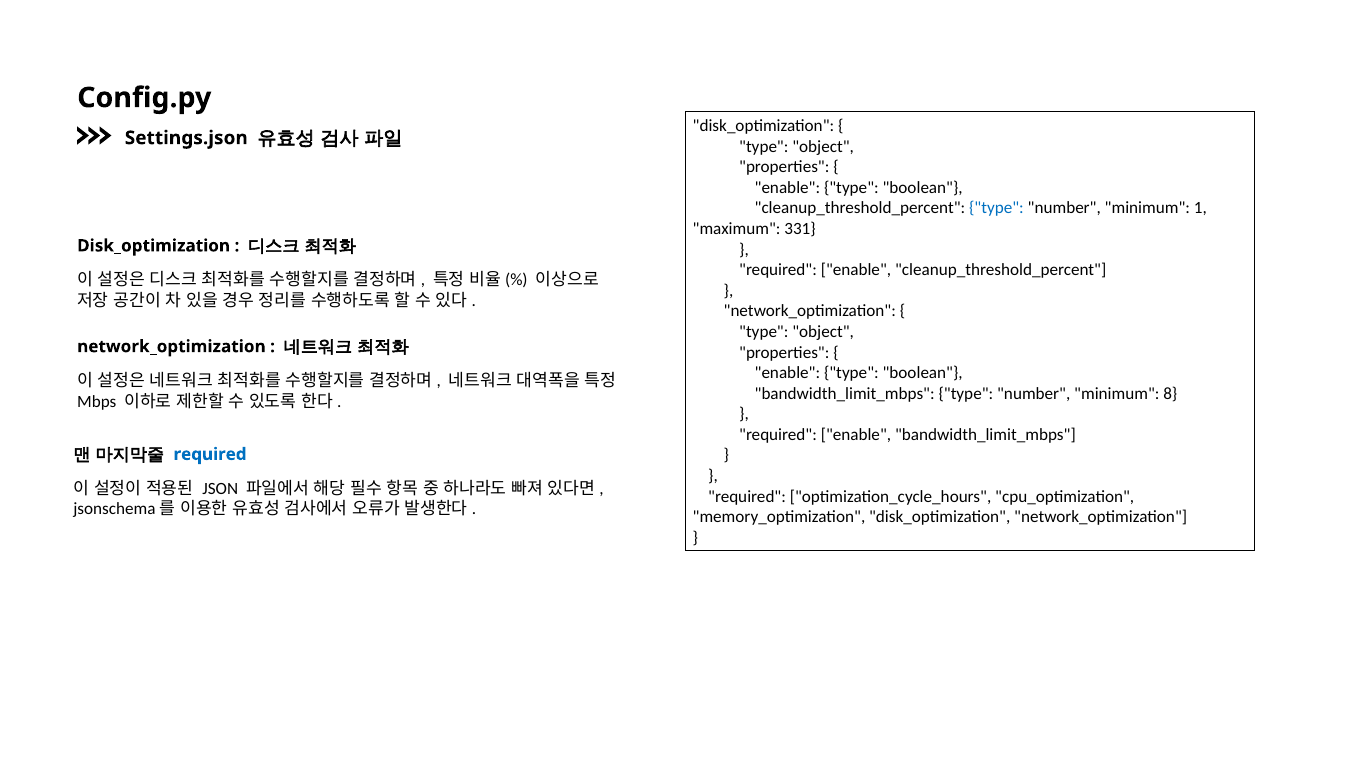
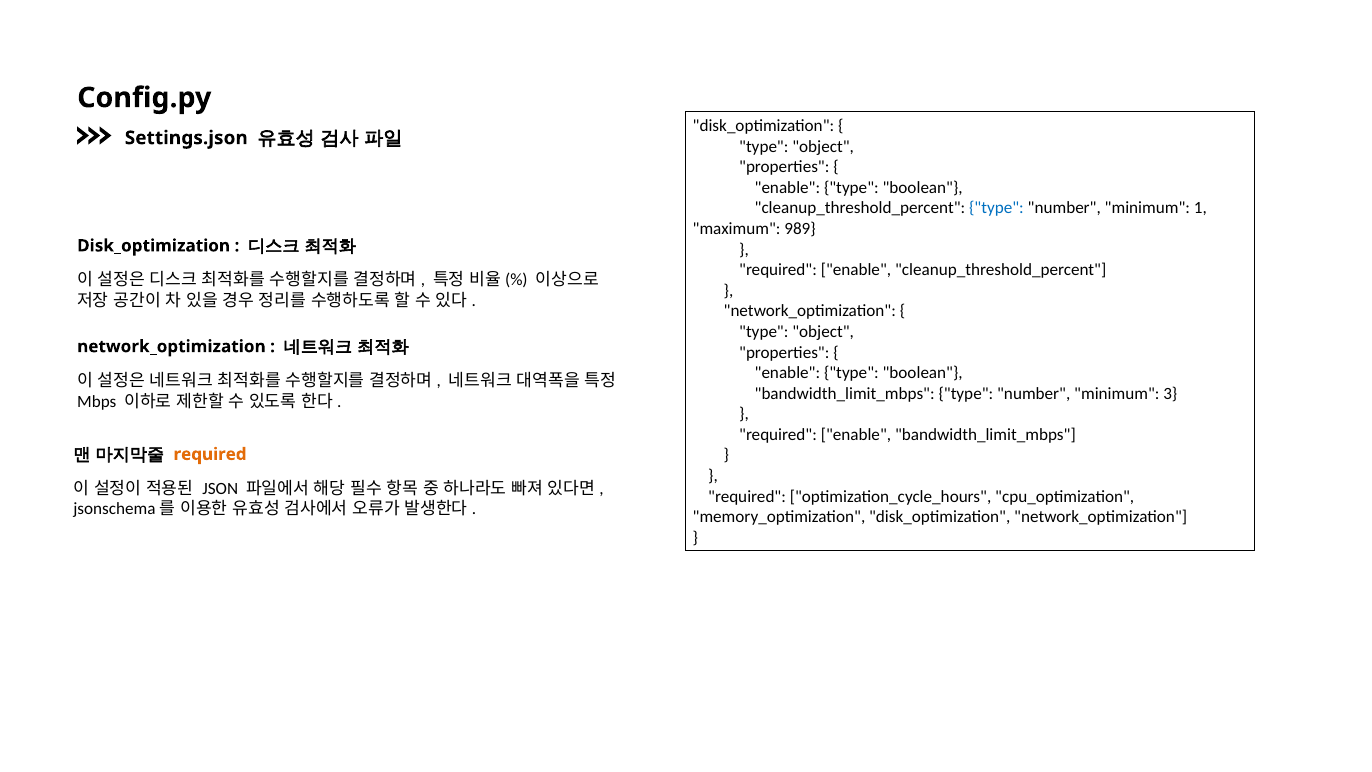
331: 331 -> 989
8: 8 -> 3
required at (210, 454) colour: blue -> orange
